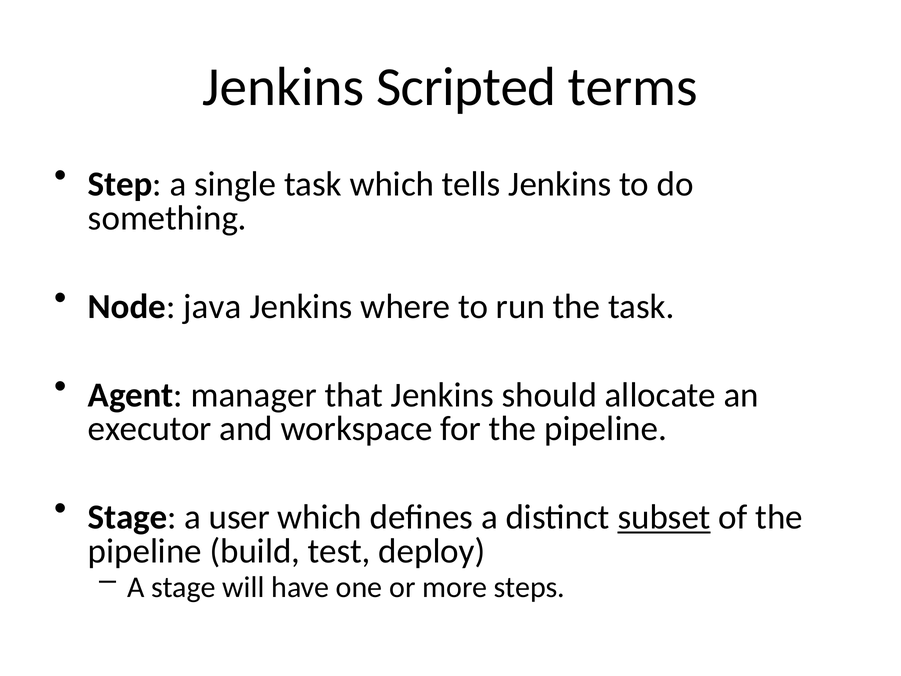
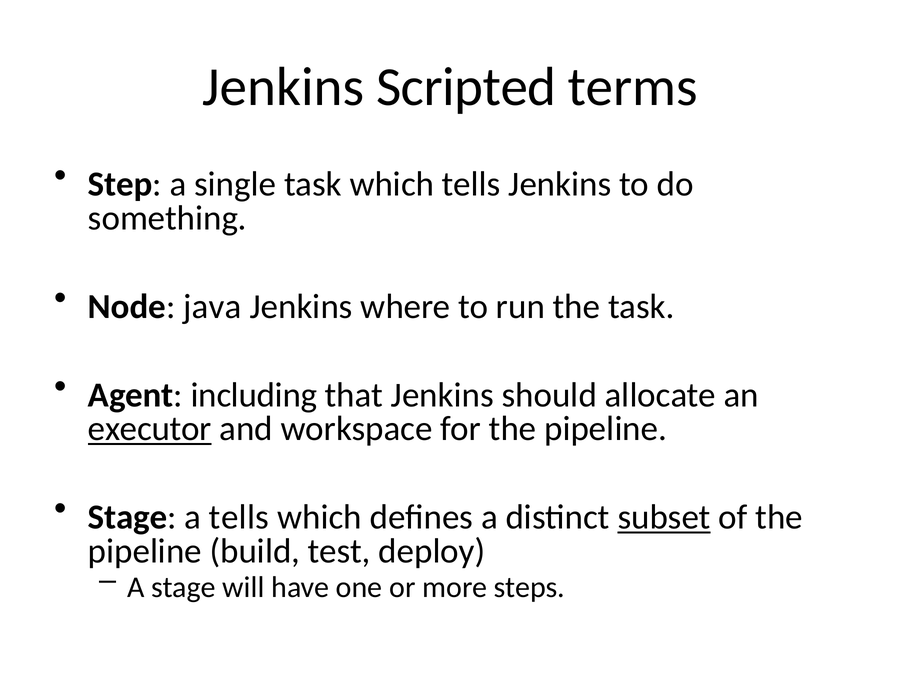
manager: manager -> including
executor underline: none -> present
a user: user -> tells
